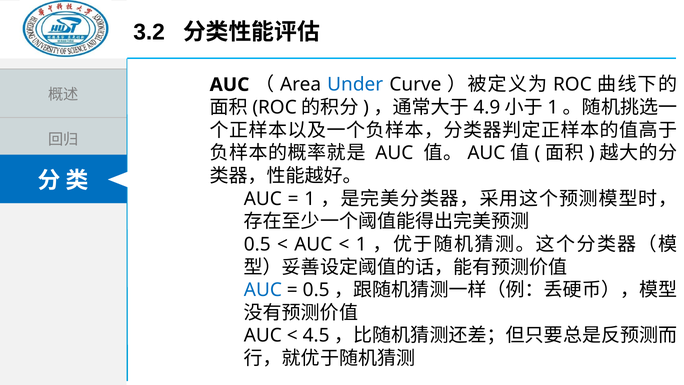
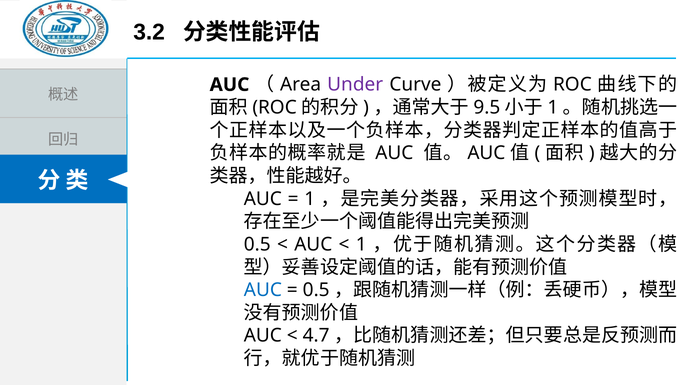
Under colour: blue -> purple
4.9: 4.9 -> 9.5
4.5: 4.5 -> 4.7
